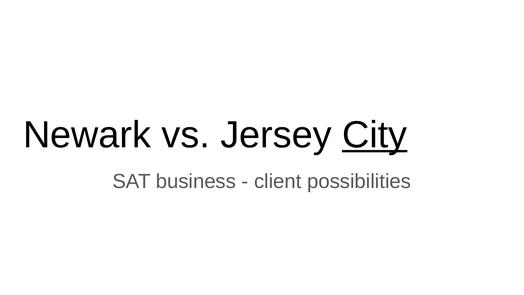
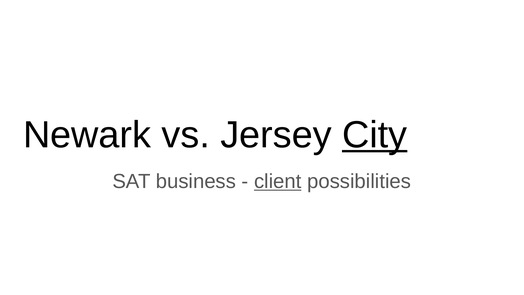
client underline: none -> present
